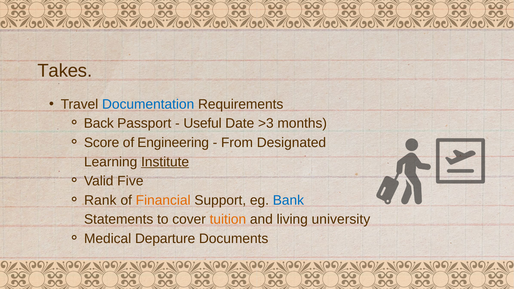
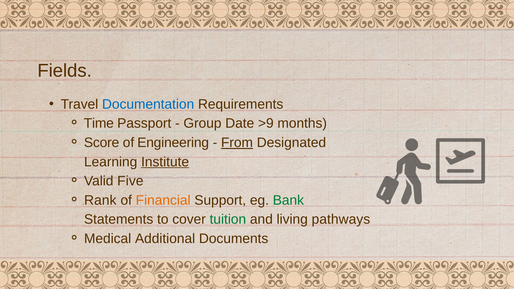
Takes: Takes -> Fields
Back: Back -> Time
Useful: Useful -> Group
>3: >3 -> >9
From underline: none -> present
Bank colour: blue -> green
tuition colour: orange -> green
university: university -> pathways
Departure: Departure -> Additional
